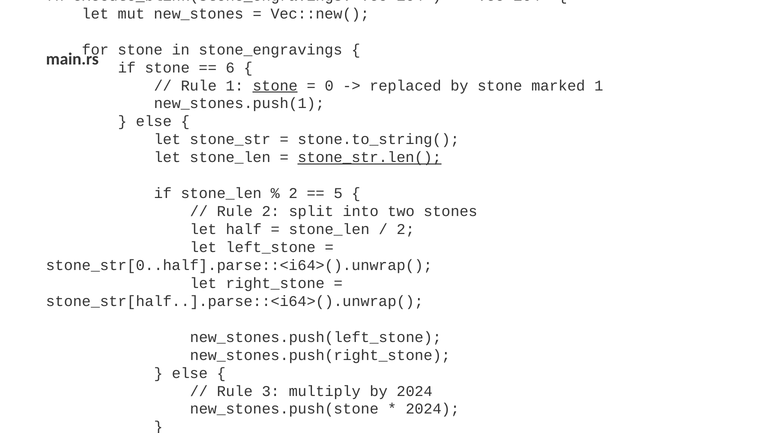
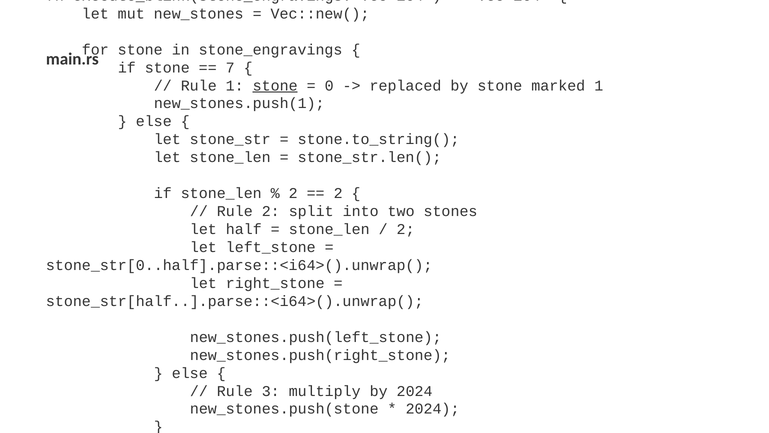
6: 6 -> 7
stone_str.len( underline: present -> none
5 at (338, 193): 5 -> 2
